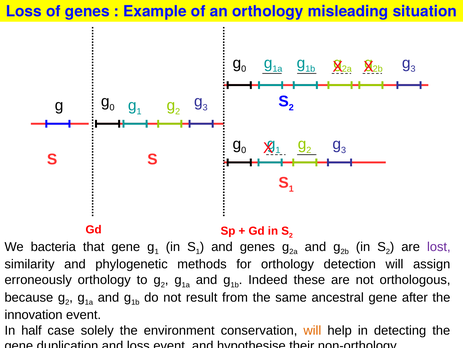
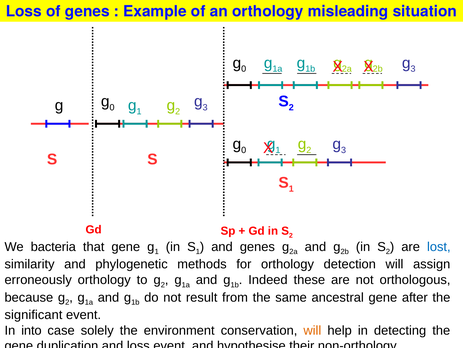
lost colour: purple -> blue
innovation: innovation -> significant
half: half -> into
